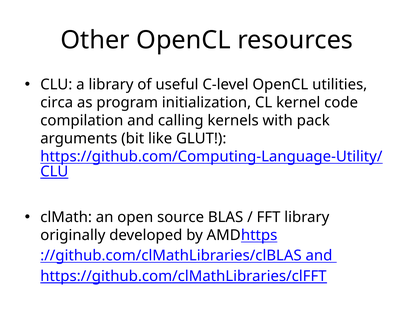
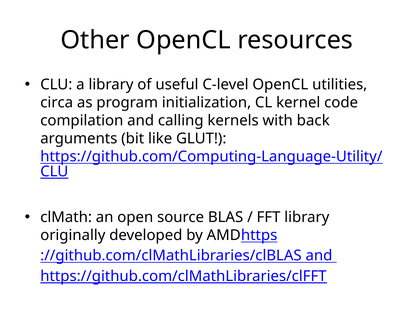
pack: pack -> back
